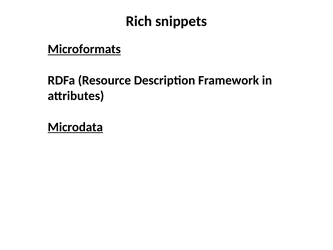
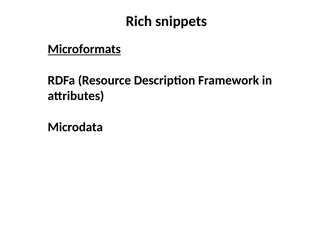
Microdata underline: present -> none
